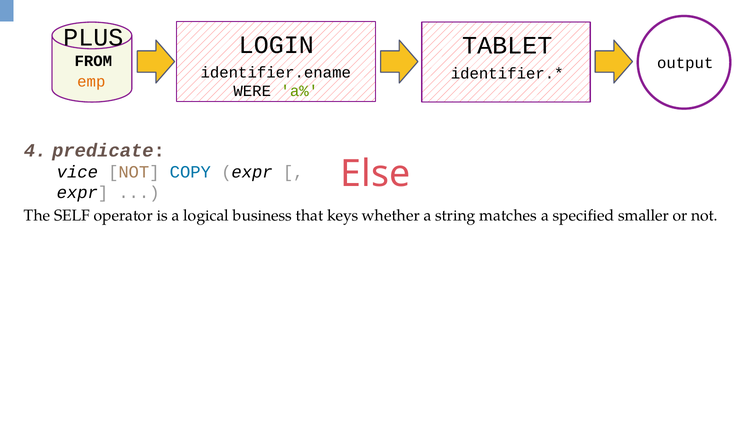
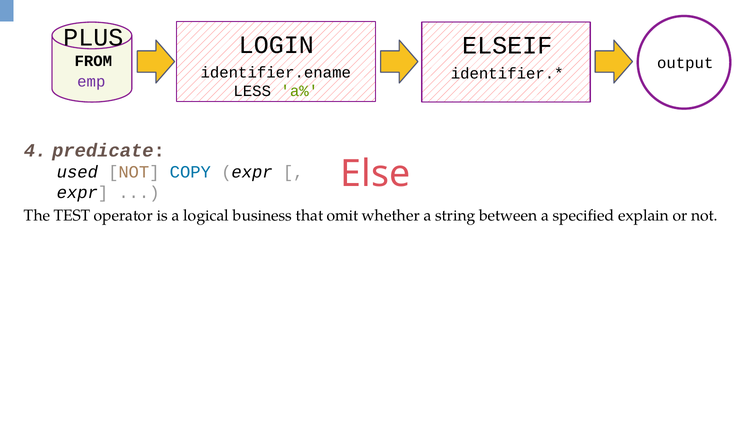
TABLET: TABLET -> ELSEIF
emp colour: orange -> purple
WERE: WERE -> LESS
vice: vice -> used
SELF: SELF -> TEST
keys: keys -> omit
matches: matches -> between
smaller: smaller -> explain
